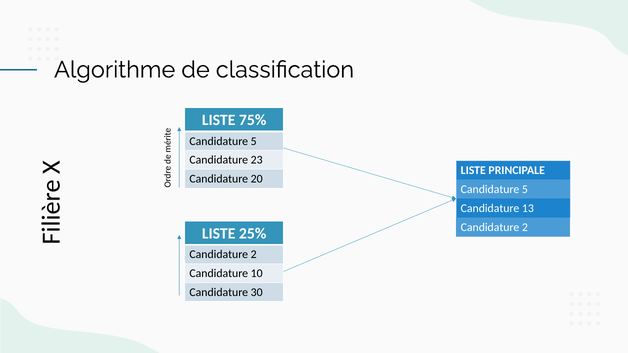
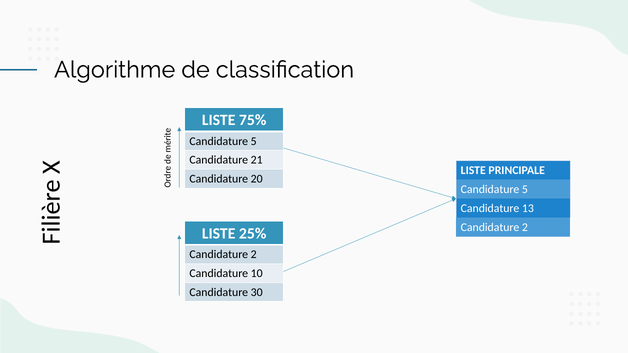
23: 23 -> 21
